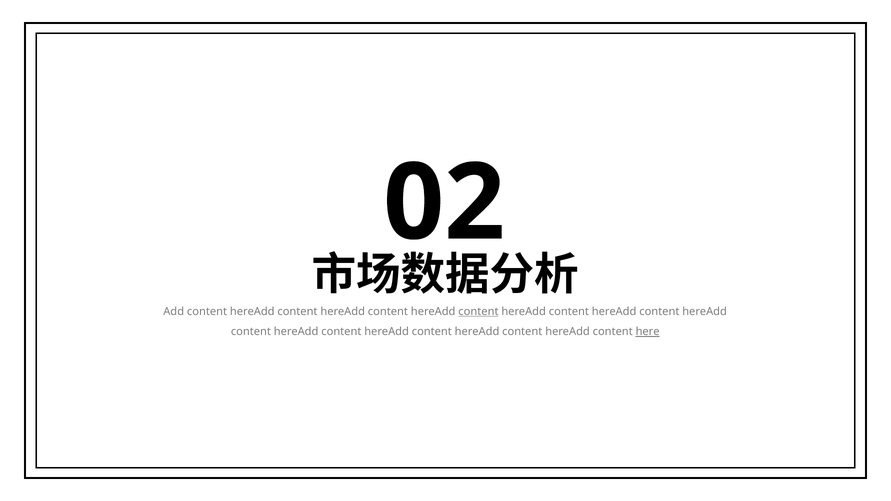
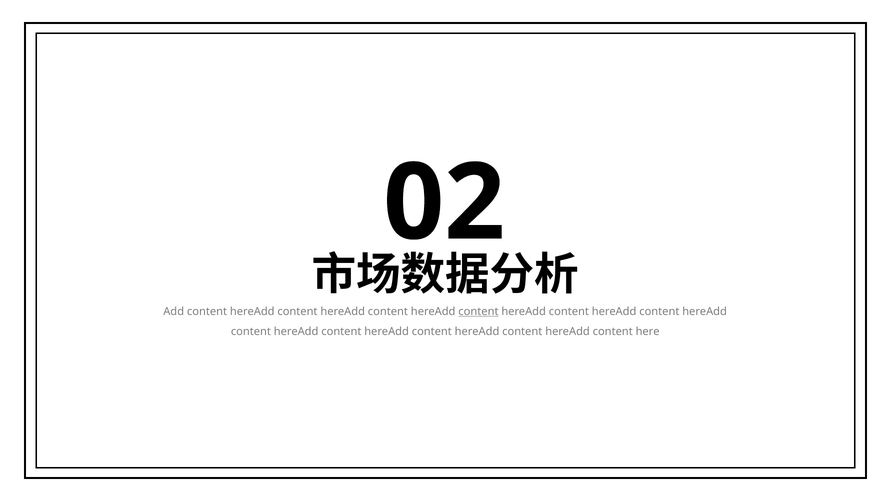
here underline: present -> none
